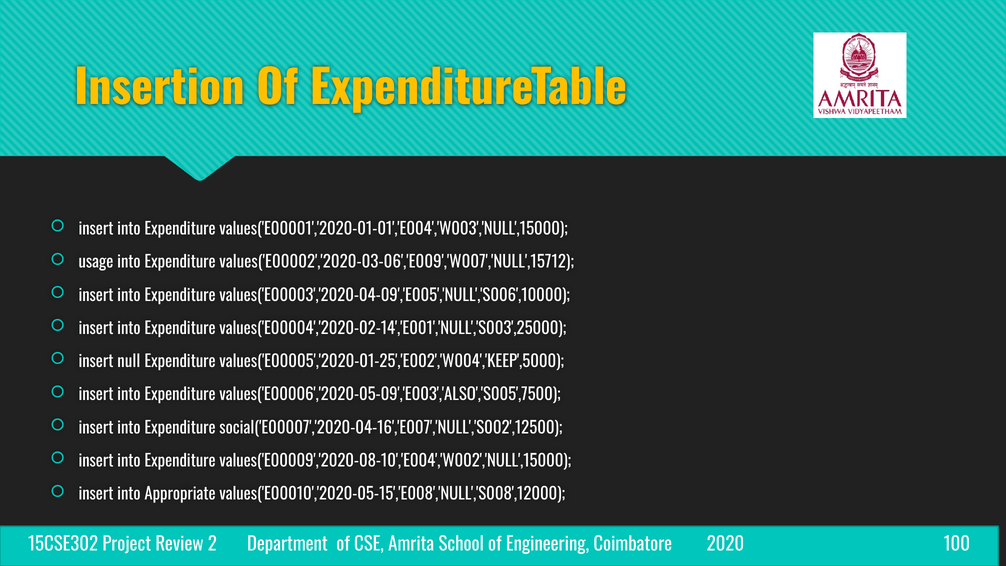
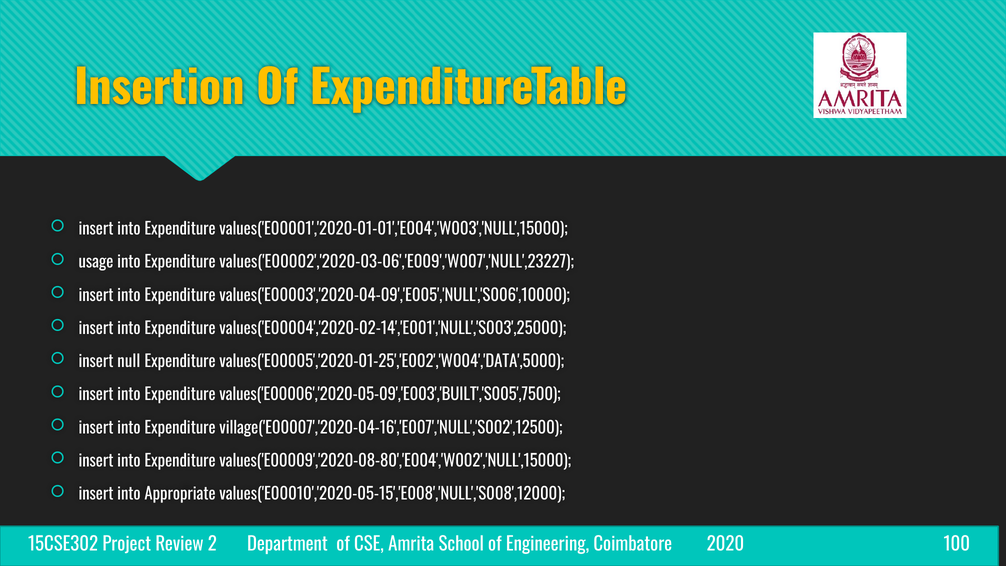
values('E00002','2020-03-06','E009','W007','NULL',15712: values('E00002','2020-03-06','E009','W007','NULL',15712 -> values('E00002','2020-03-06','E009','W007','NULL',23227
values('E00005','2020-01-25','E002','W004','KEEP',5000: values('E00005','2020-01-25','E002','W004','KEEP',5000 -> values('E00005','2020-01-25','E002','W004','DATA',5000
values('E00006','2020-05-09','E003','ALSO','S005',7500: values('E00006','2020-05-09','E003','ALSO','S005',7500 -> values('E00006','2020-05-09','E003','BUILT','S005',7500
social('E00007','2020-04-16','E007','NULL','S002',12500: social('E00007','2020-04-16','E007','NULL','S002',12500 -> village('E00007','2020-04-16','E007','NULL','S002',12500
values('E00009','2020-08-10','E004','W002','NULL',15000: values('E00009','2020-08-10','E004','W002','NULL',15000 -> values('E00009','2020-08-80','E004','W002','NULL',15000
